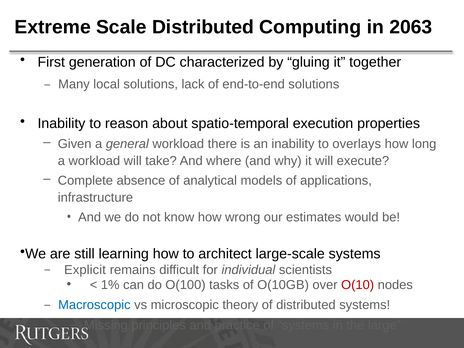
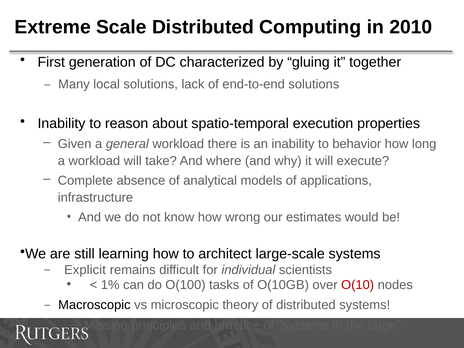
2063: 2063 -> 2010
overlays: overlays -> behavior
Macroscopic colour: blue -> black
